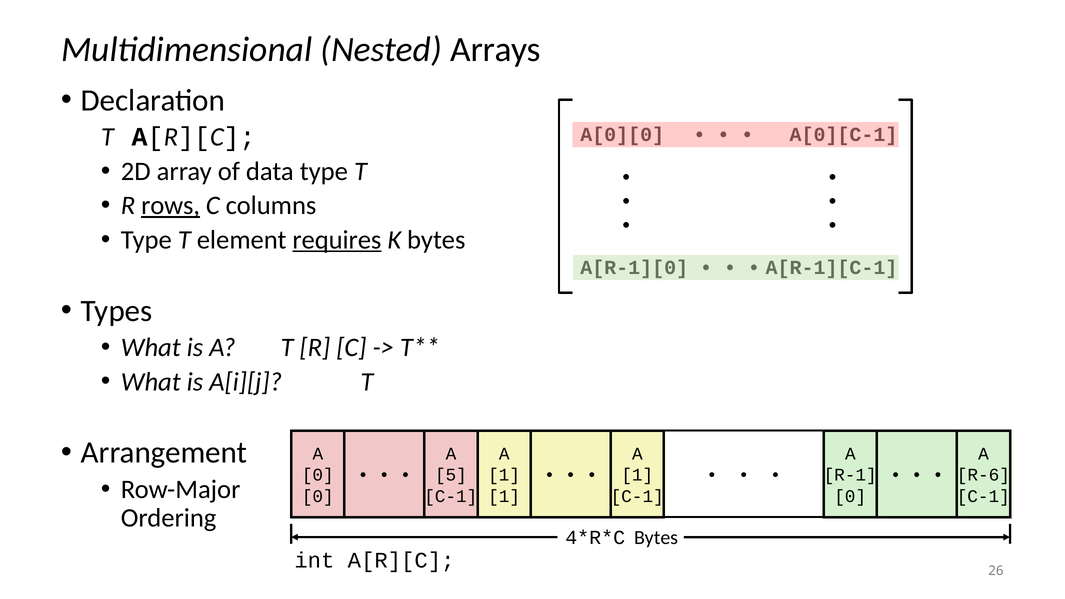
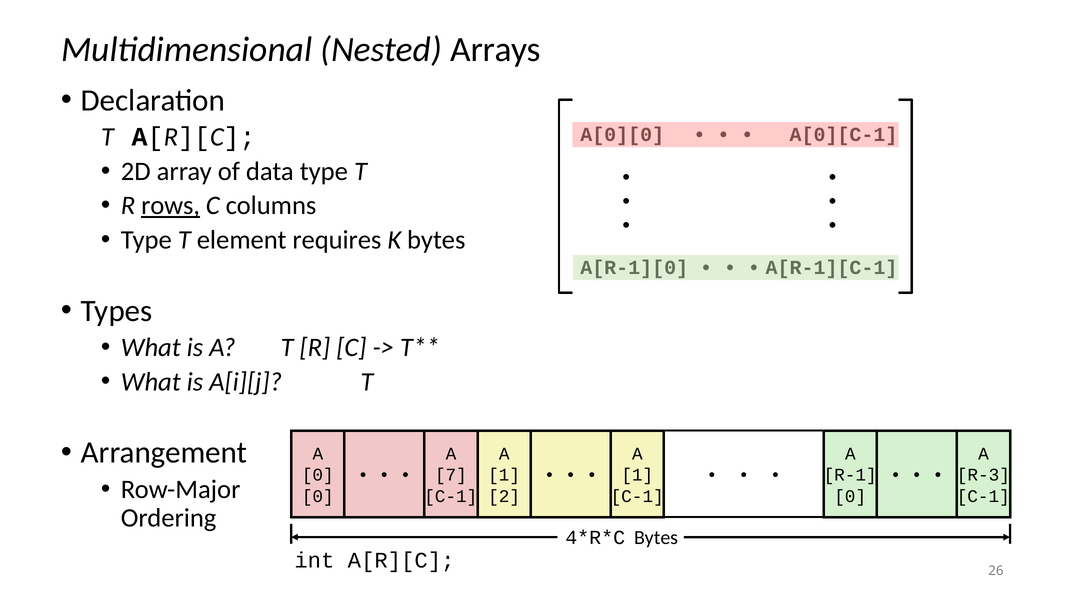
requires underline: present -> none
5: 5 -> 7
R-6: R-6 -> R-3
1 at (504, 496): 1 -> 2
